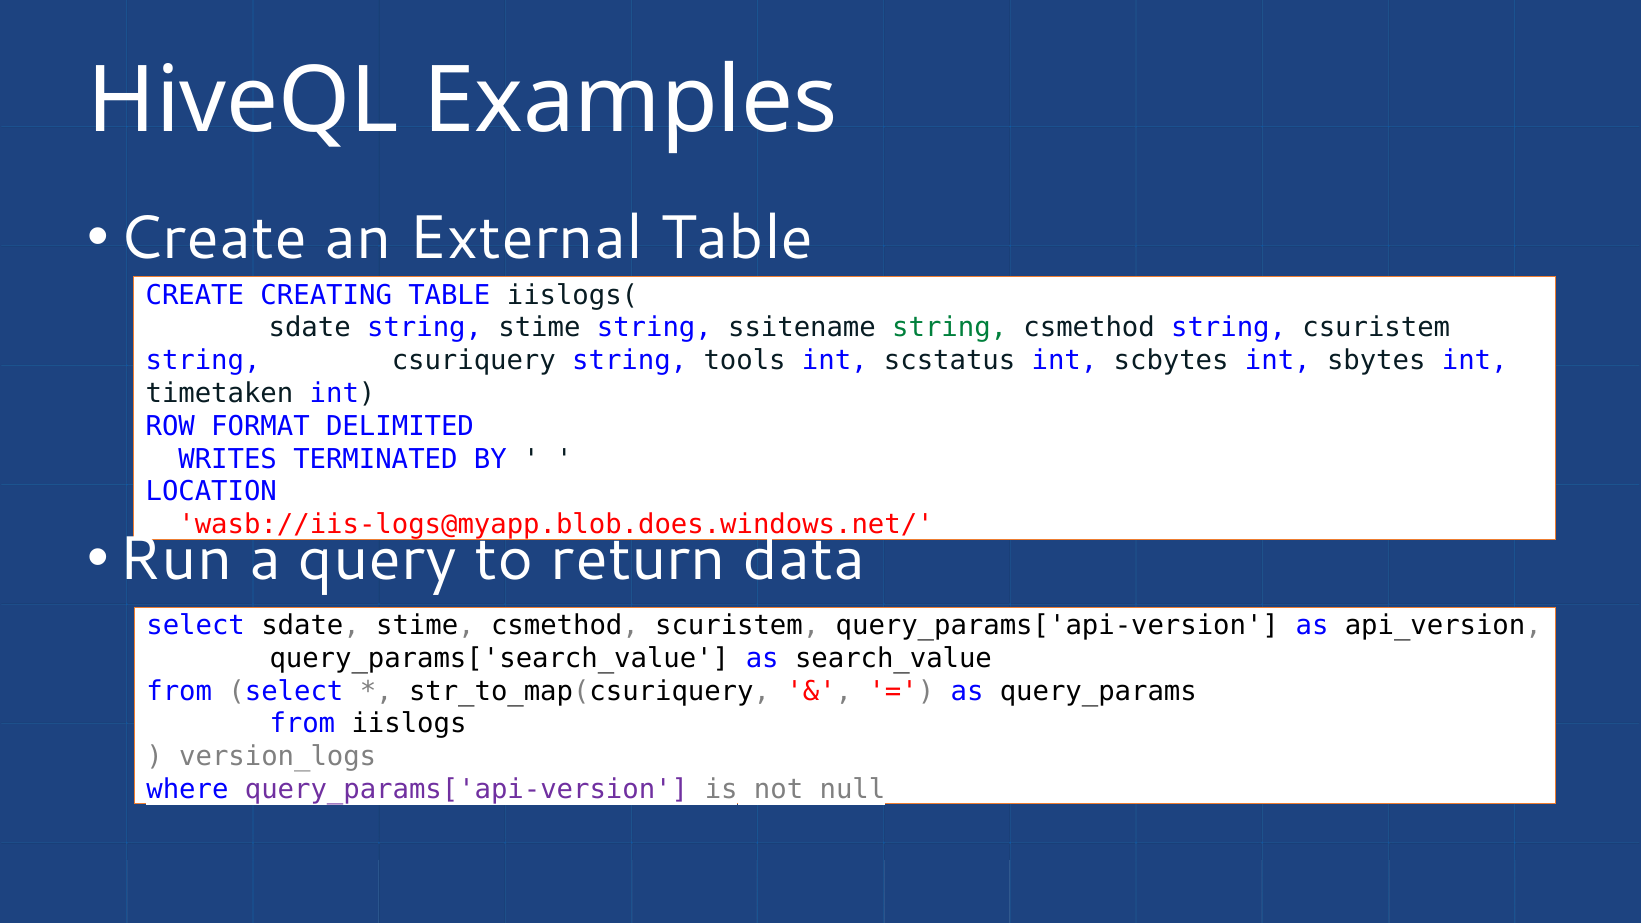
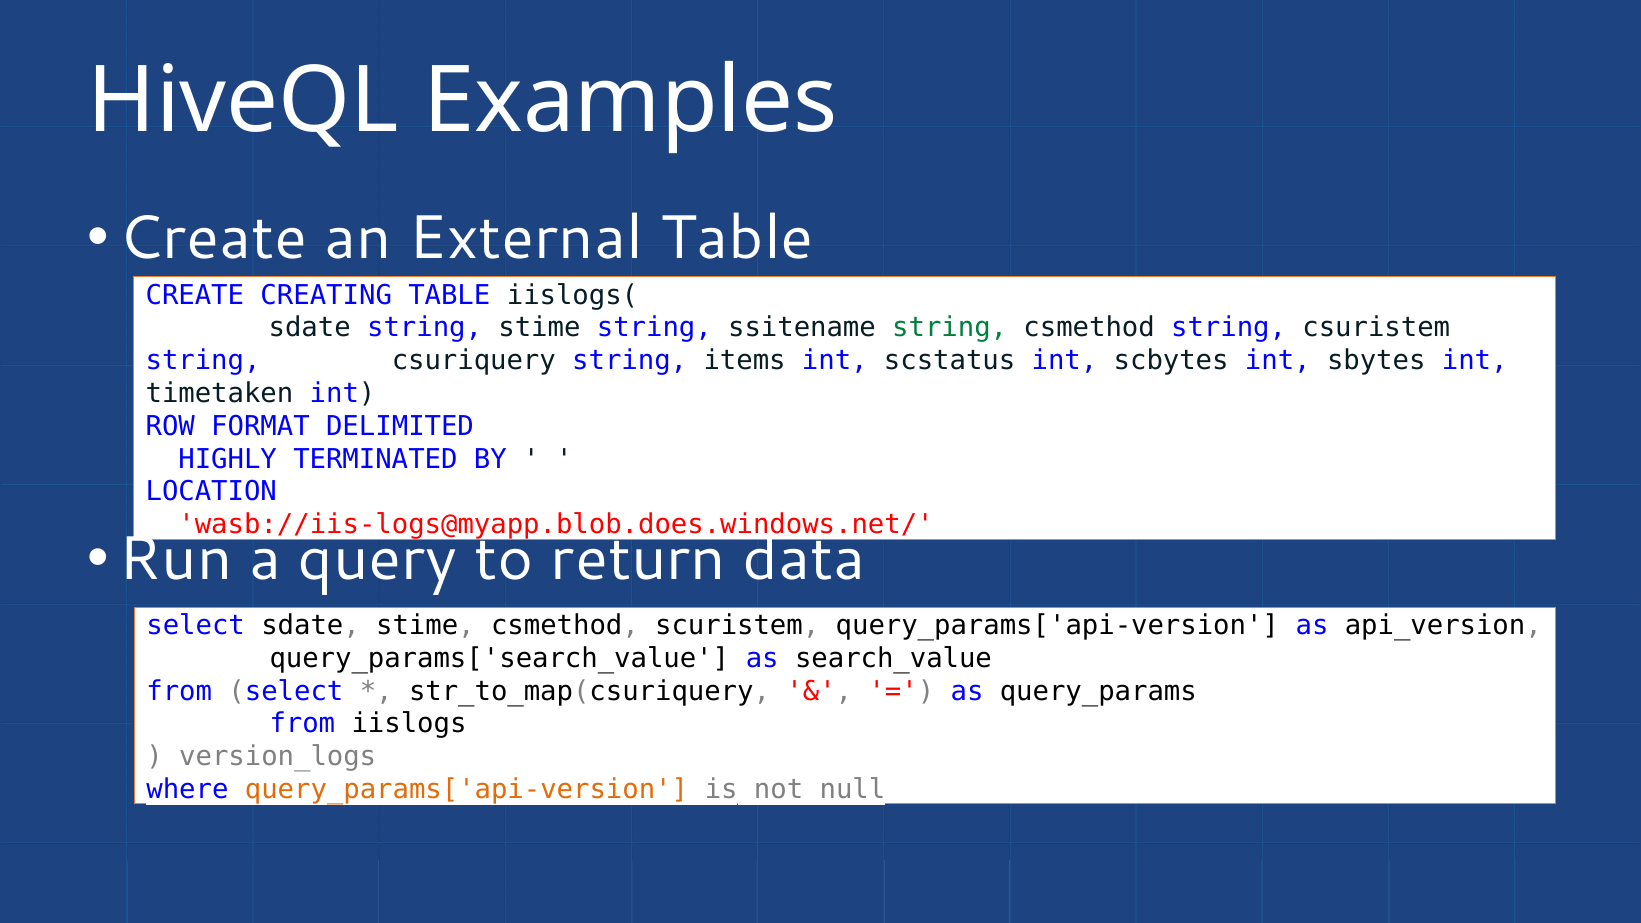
tools: tools -> items
WRITES: WRITES -> HIGHLY
query_params['api-version at (466, 789) colour: purple -> orange
